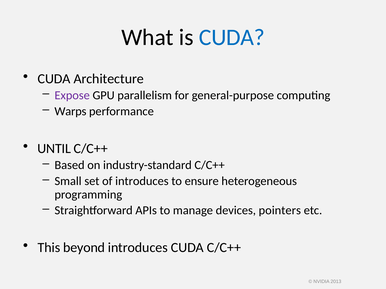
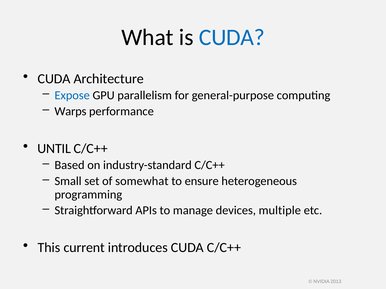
Expose colour: purple -> blue
of introduces: introduces -> somewhat
pointers: pointers -> multiple
beyond: beyond -> current
